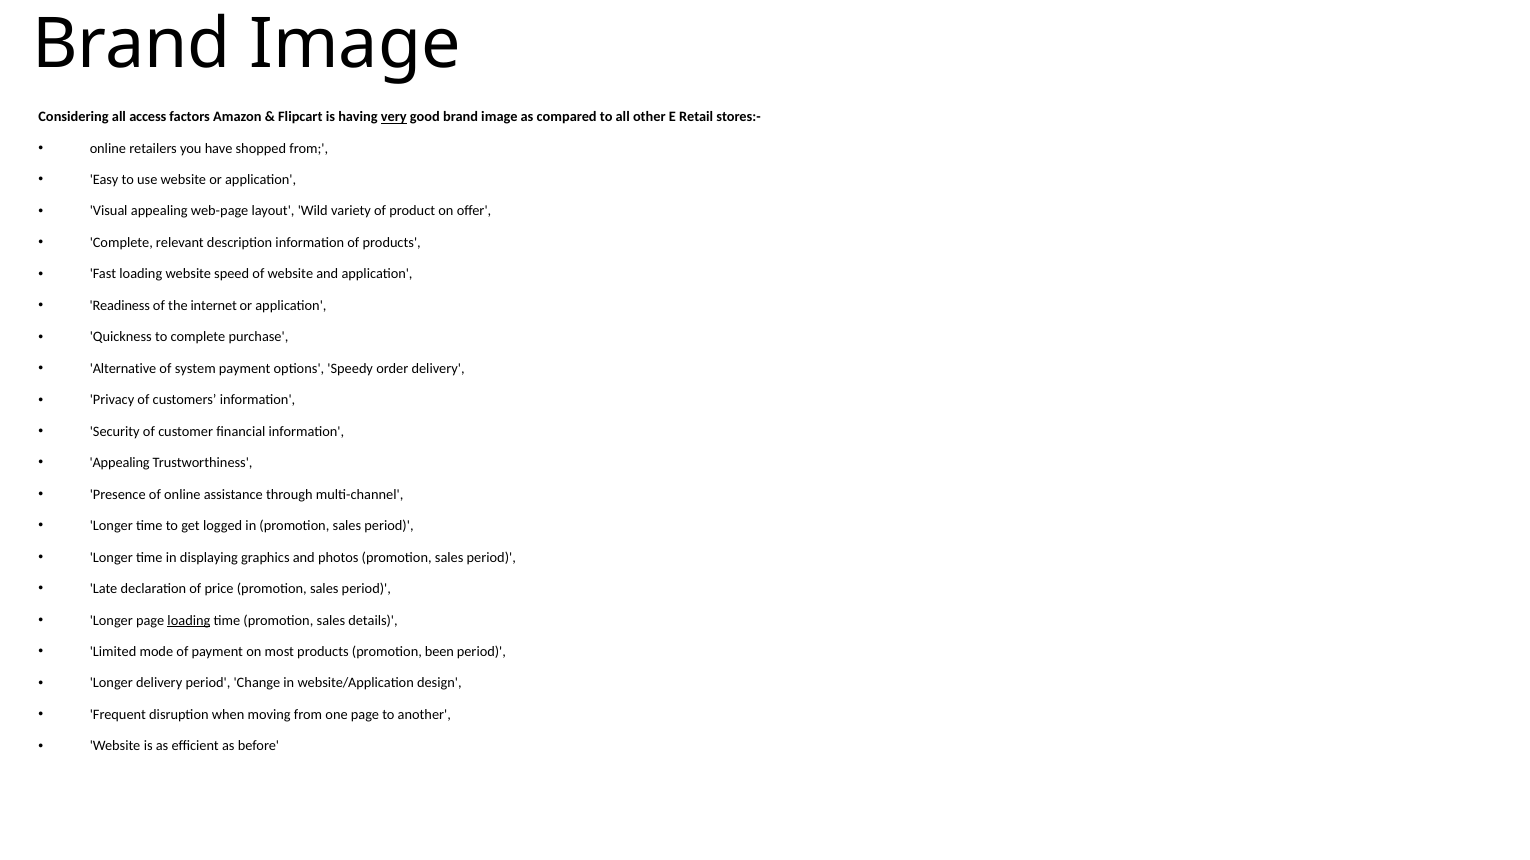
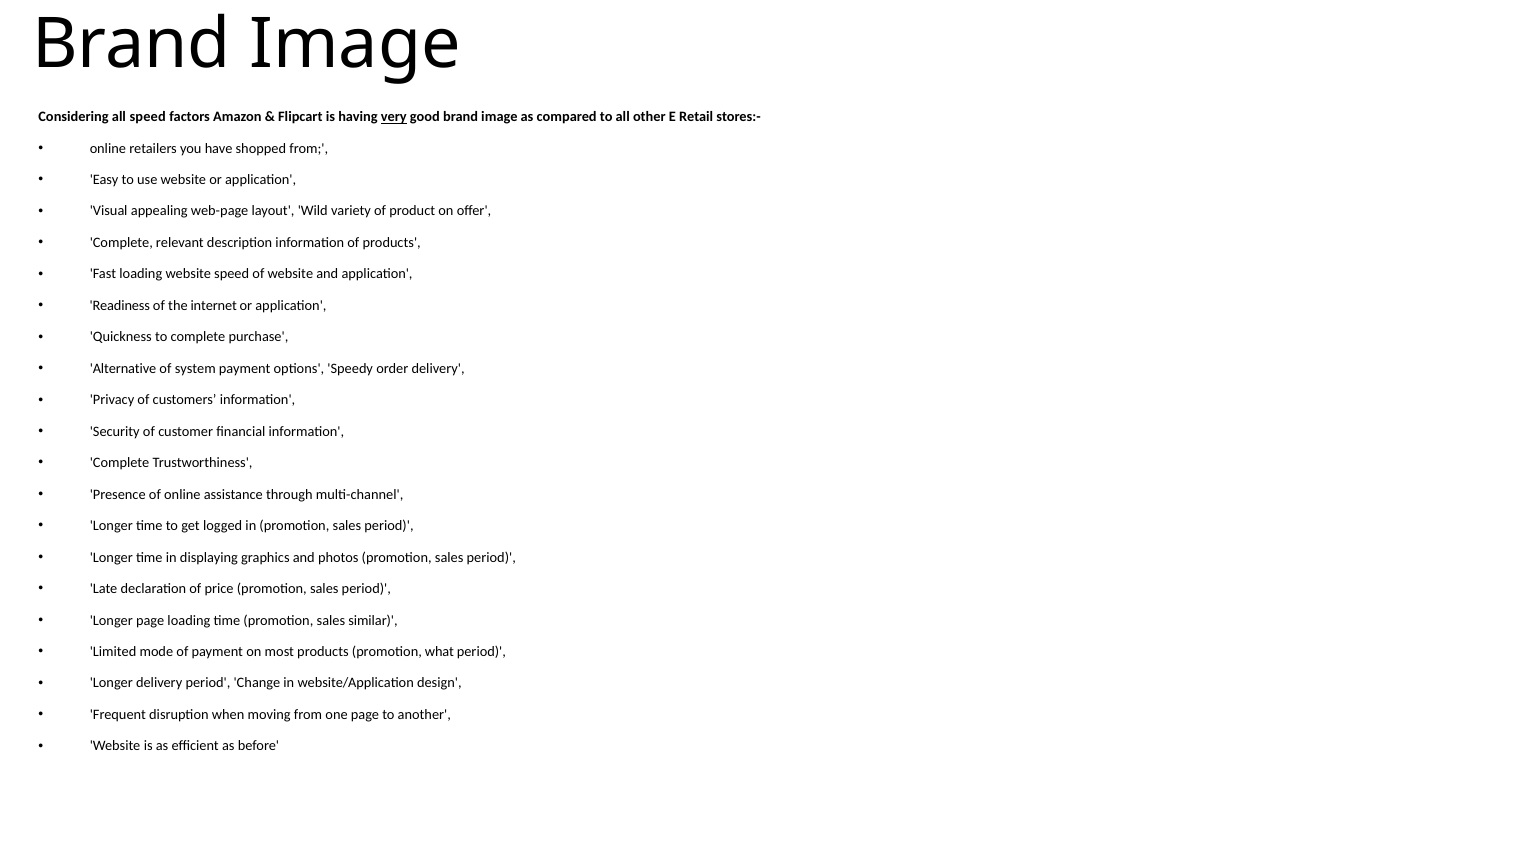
all access: access -> speed
Appealing at (120, 463): Appealing -> Complete
loading at (189, 621) underline: present -> none
details: details -> similar
been: been -> what
